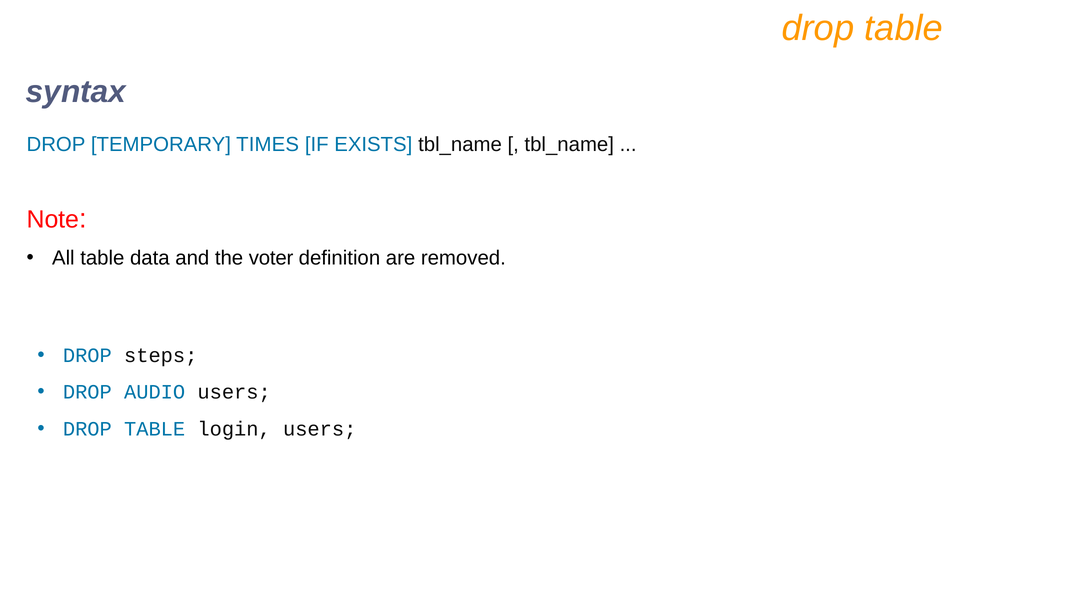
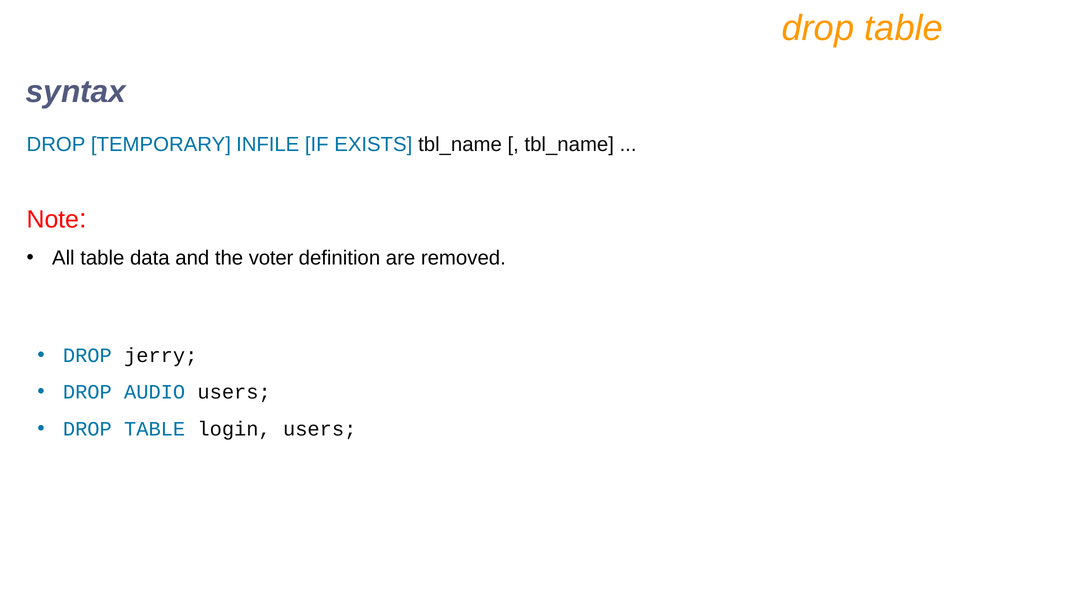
TIMES: TIMES -> INFILE
steps: steps -> jerry
